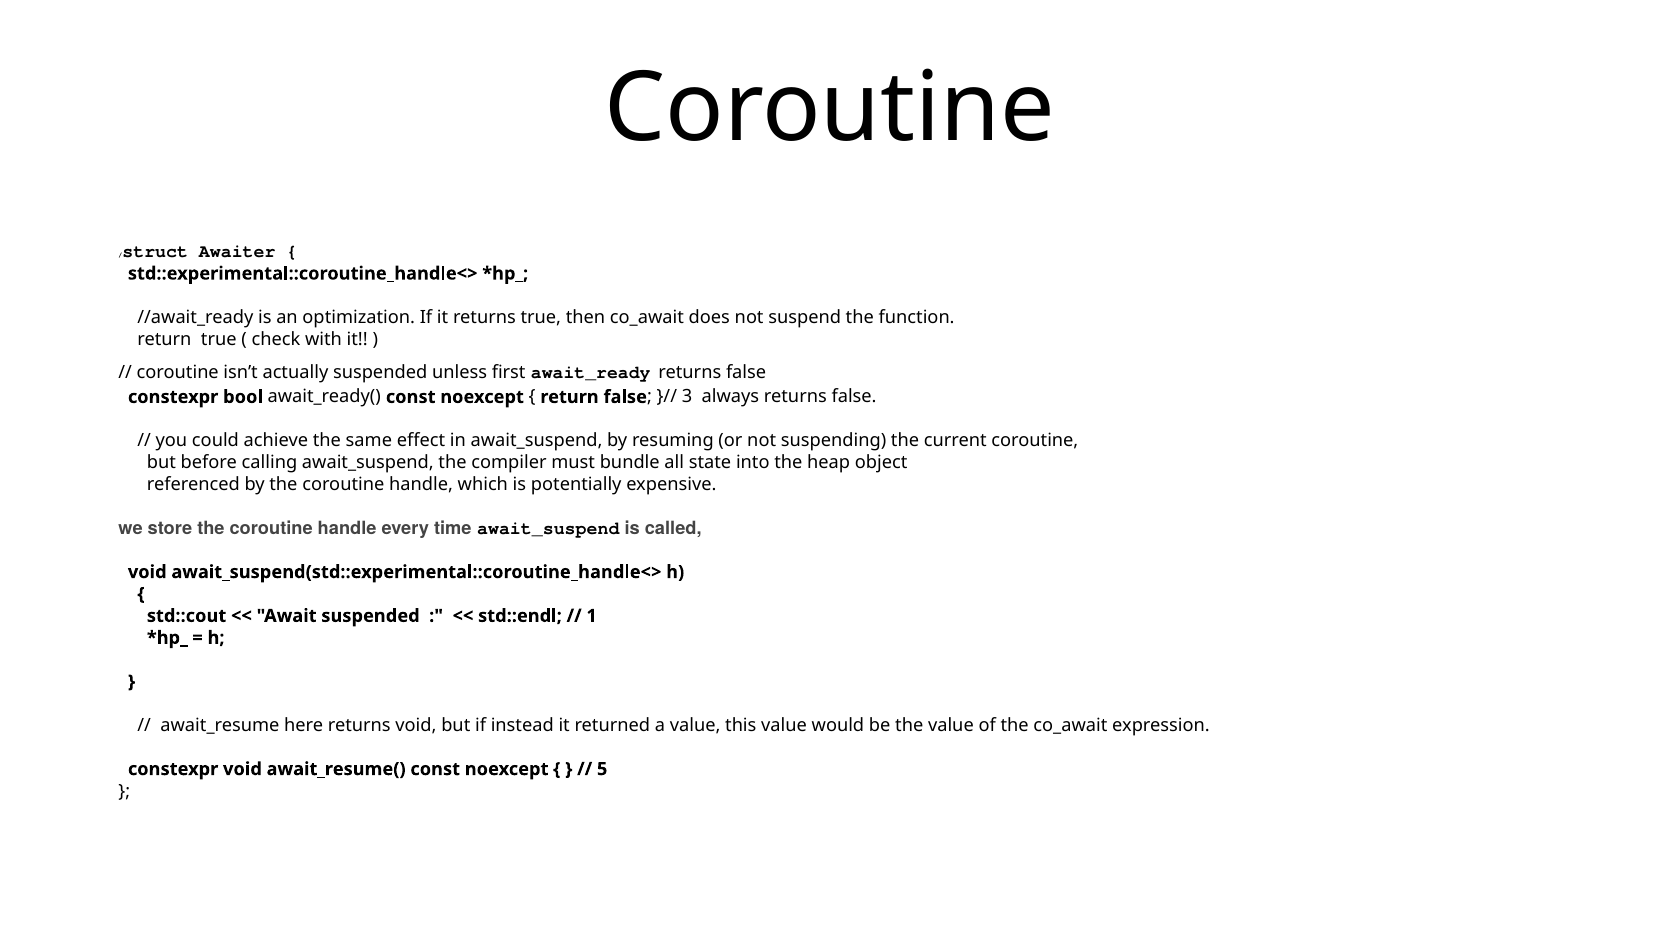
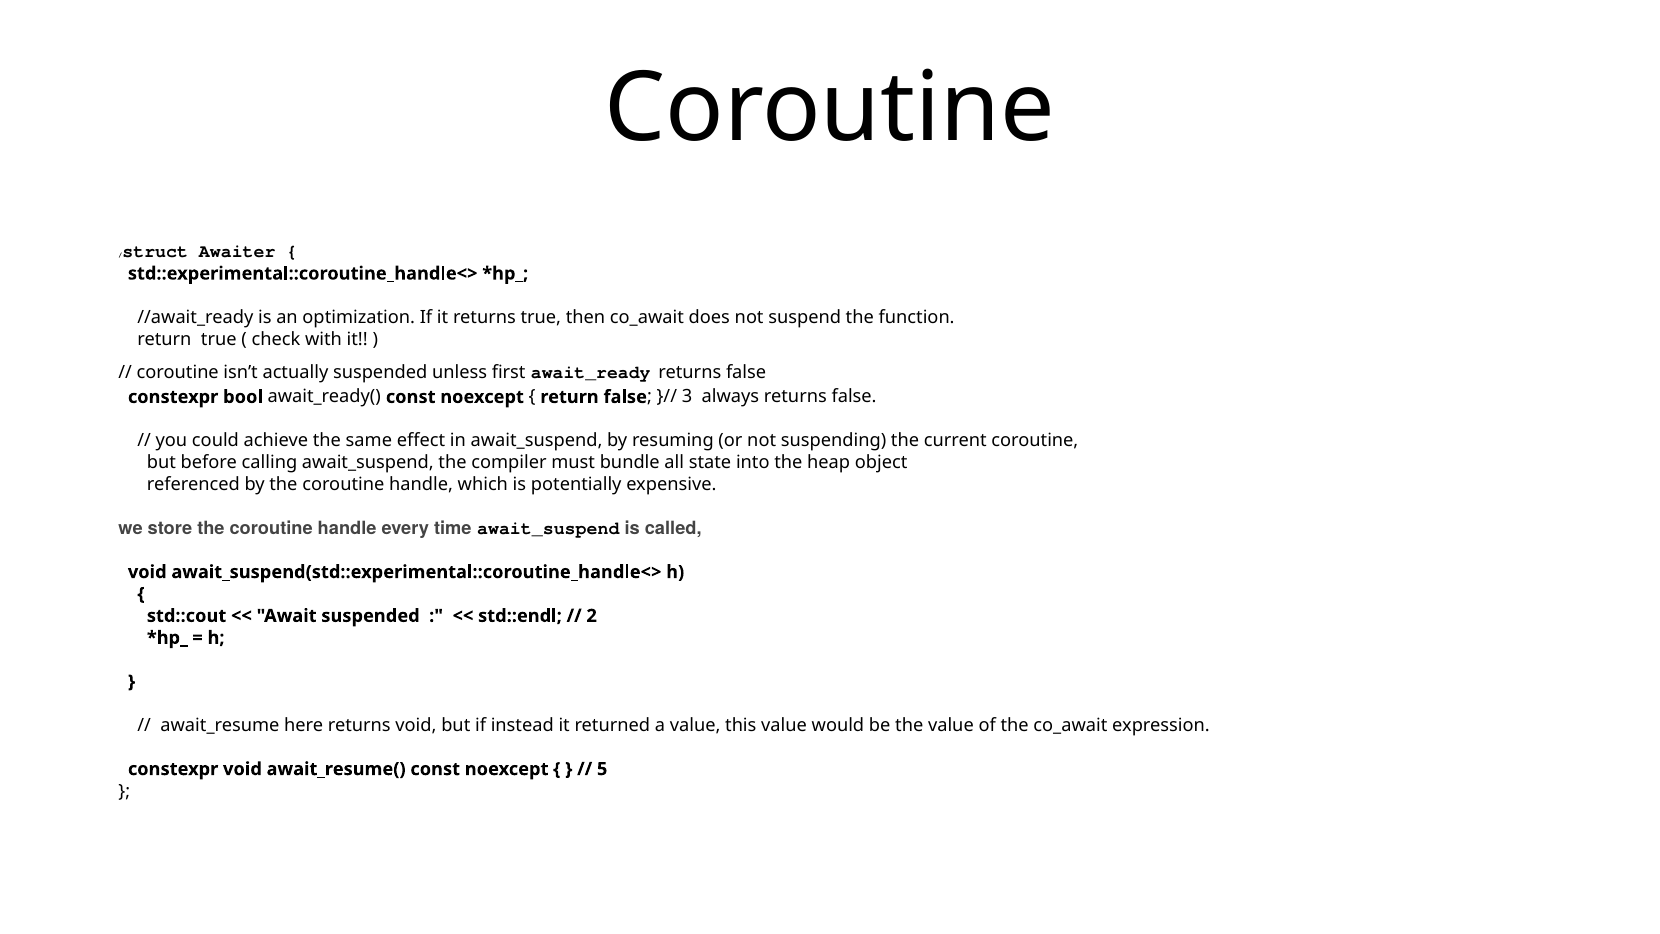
1: 1 -> 2
